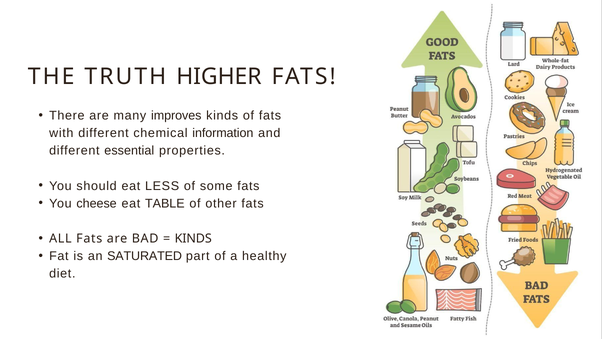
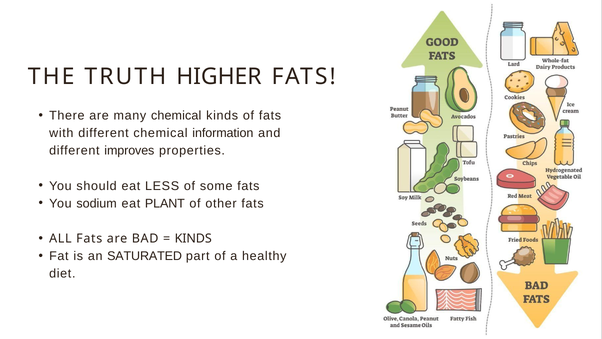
many improves: improves -> chemical
essential: essential -> improves
cheese: cheese -> sodium
TABLE: TABLE -> PLANT
